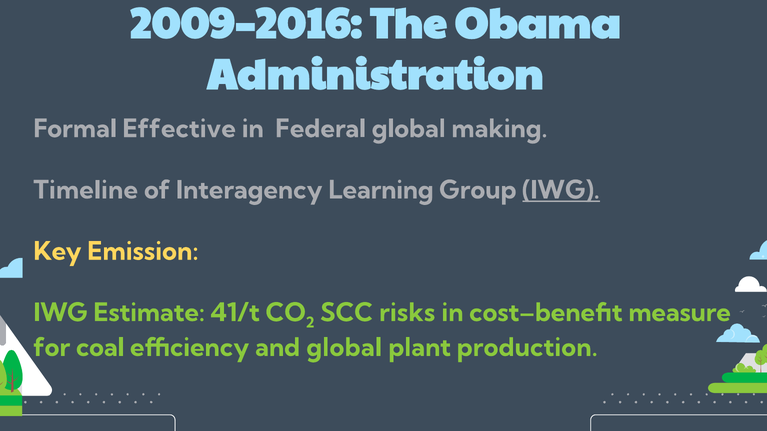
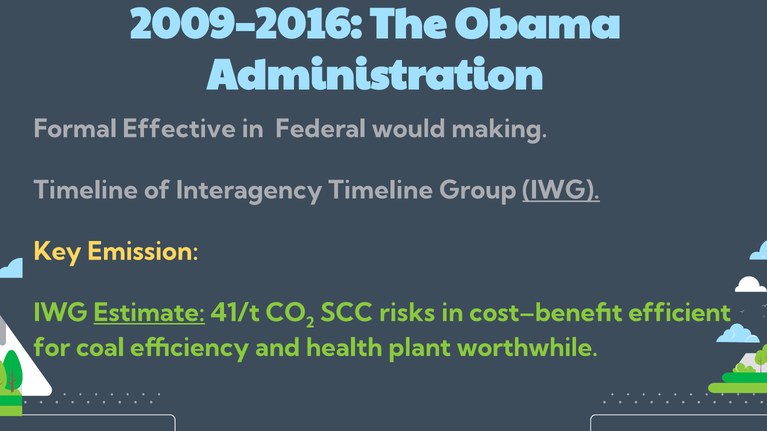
Federal global: global -> would
Interagency Learning: Learning -> Timeline
Estimate underline: none -> present
measure: measure -> efficient
and global: global -> health
production: production -> worthwhile
